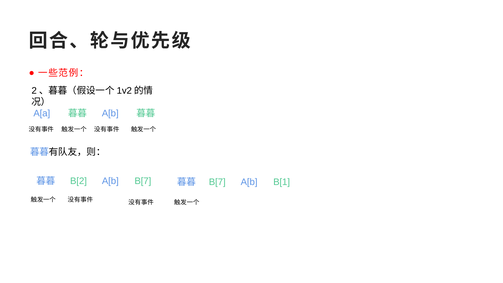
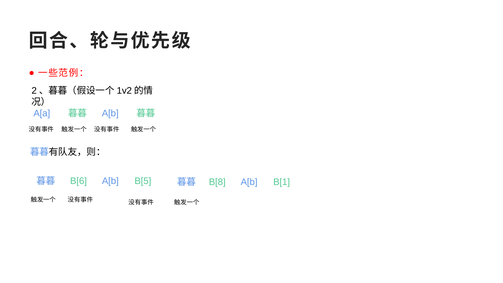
B[2: B[2 -> B[6
A[b B[7: B[7 -> B[5
B[7 at (217, 182): B[7 -> B[8
